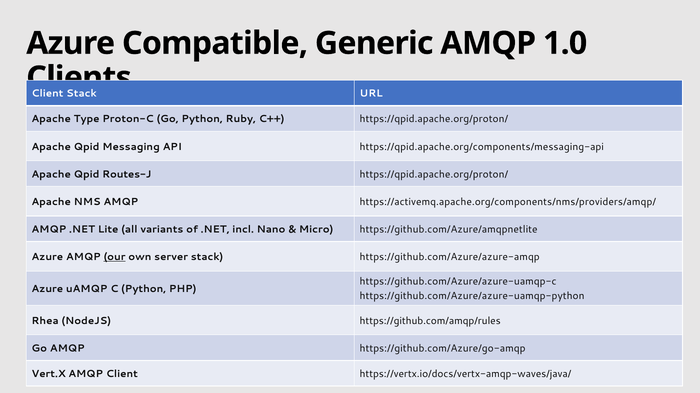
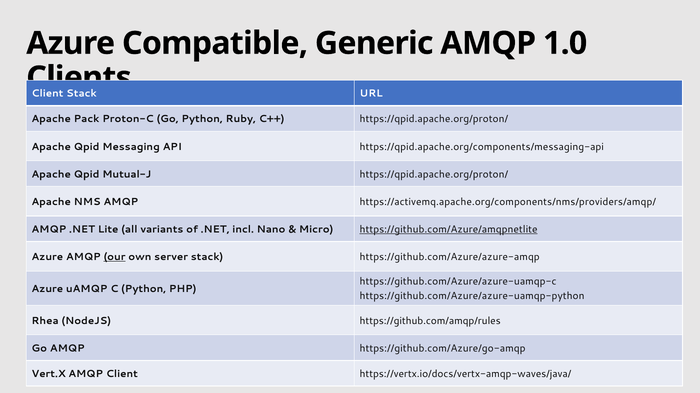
Type: Type -> Pack
Routes-J: Routes-J -> Mutual-J
https://github.com/Azure/amqpnetlite underline: none -> present
